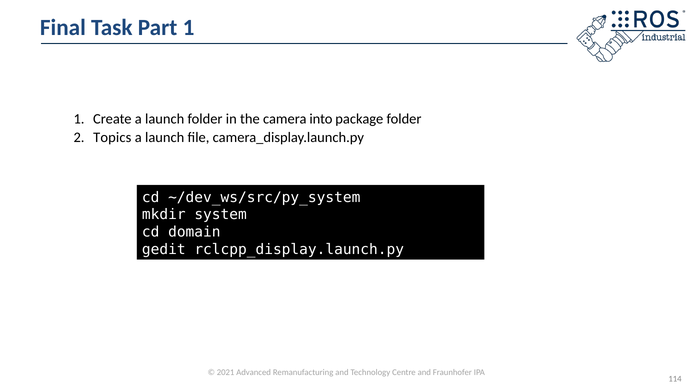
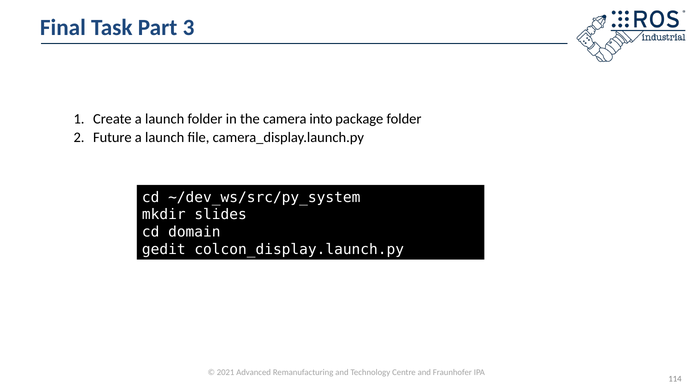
Part 1: 1 -> 3
Topics: Topics -> Future
system: system -> slides
rclcpp_display.launch.py: rclcpp_display.launch.py -> colcon_display.launch.py
